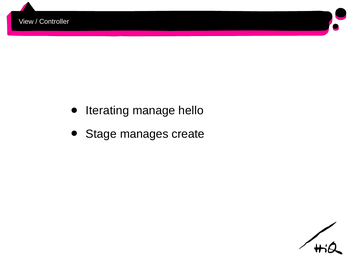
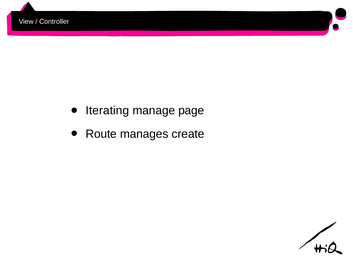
hello: hello -> page
Stage: Stage -> Route
